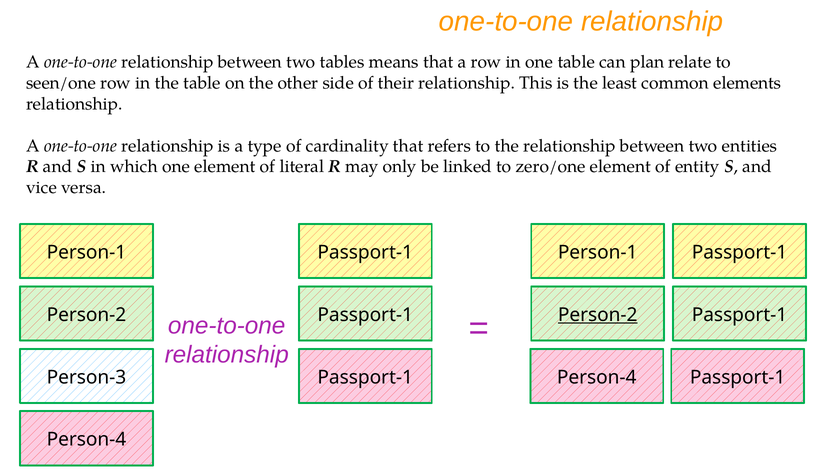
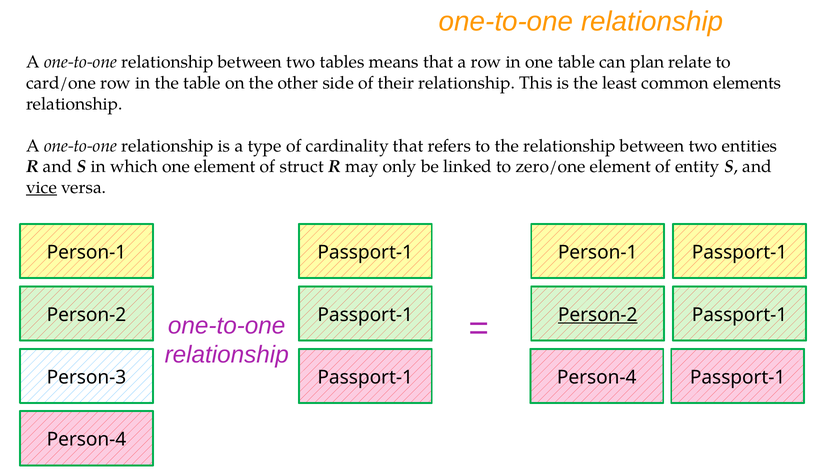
seen/one: seen/one -> card/one
literal: literal -> struct
vice underline: none -> present
